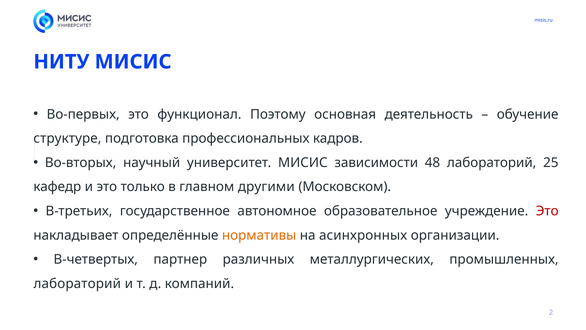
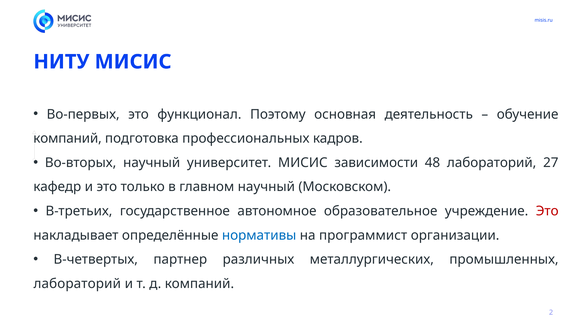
структуре at (67, 138): структуре -> компаний
25: 25 -> 27
главном другими: другими -> научный
нормативы colour: orange -> blue
асинхронных: асинхронных -> программист
